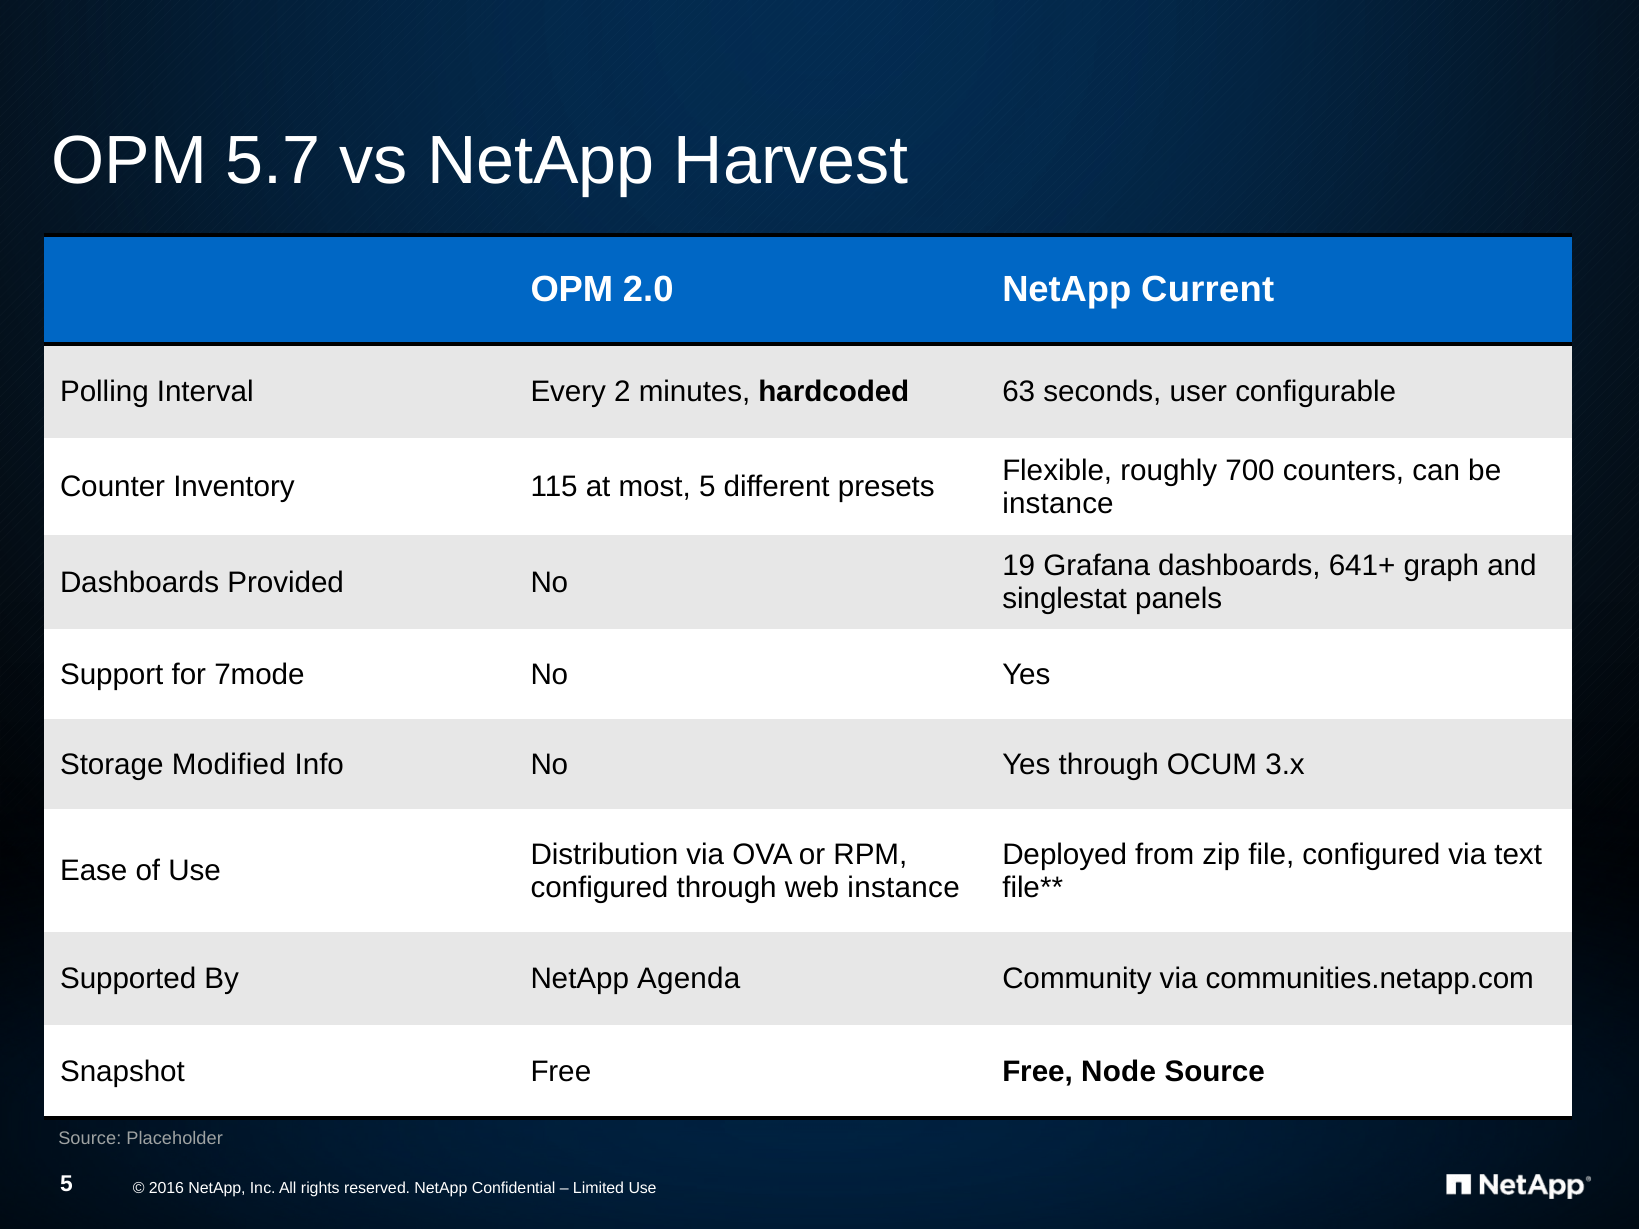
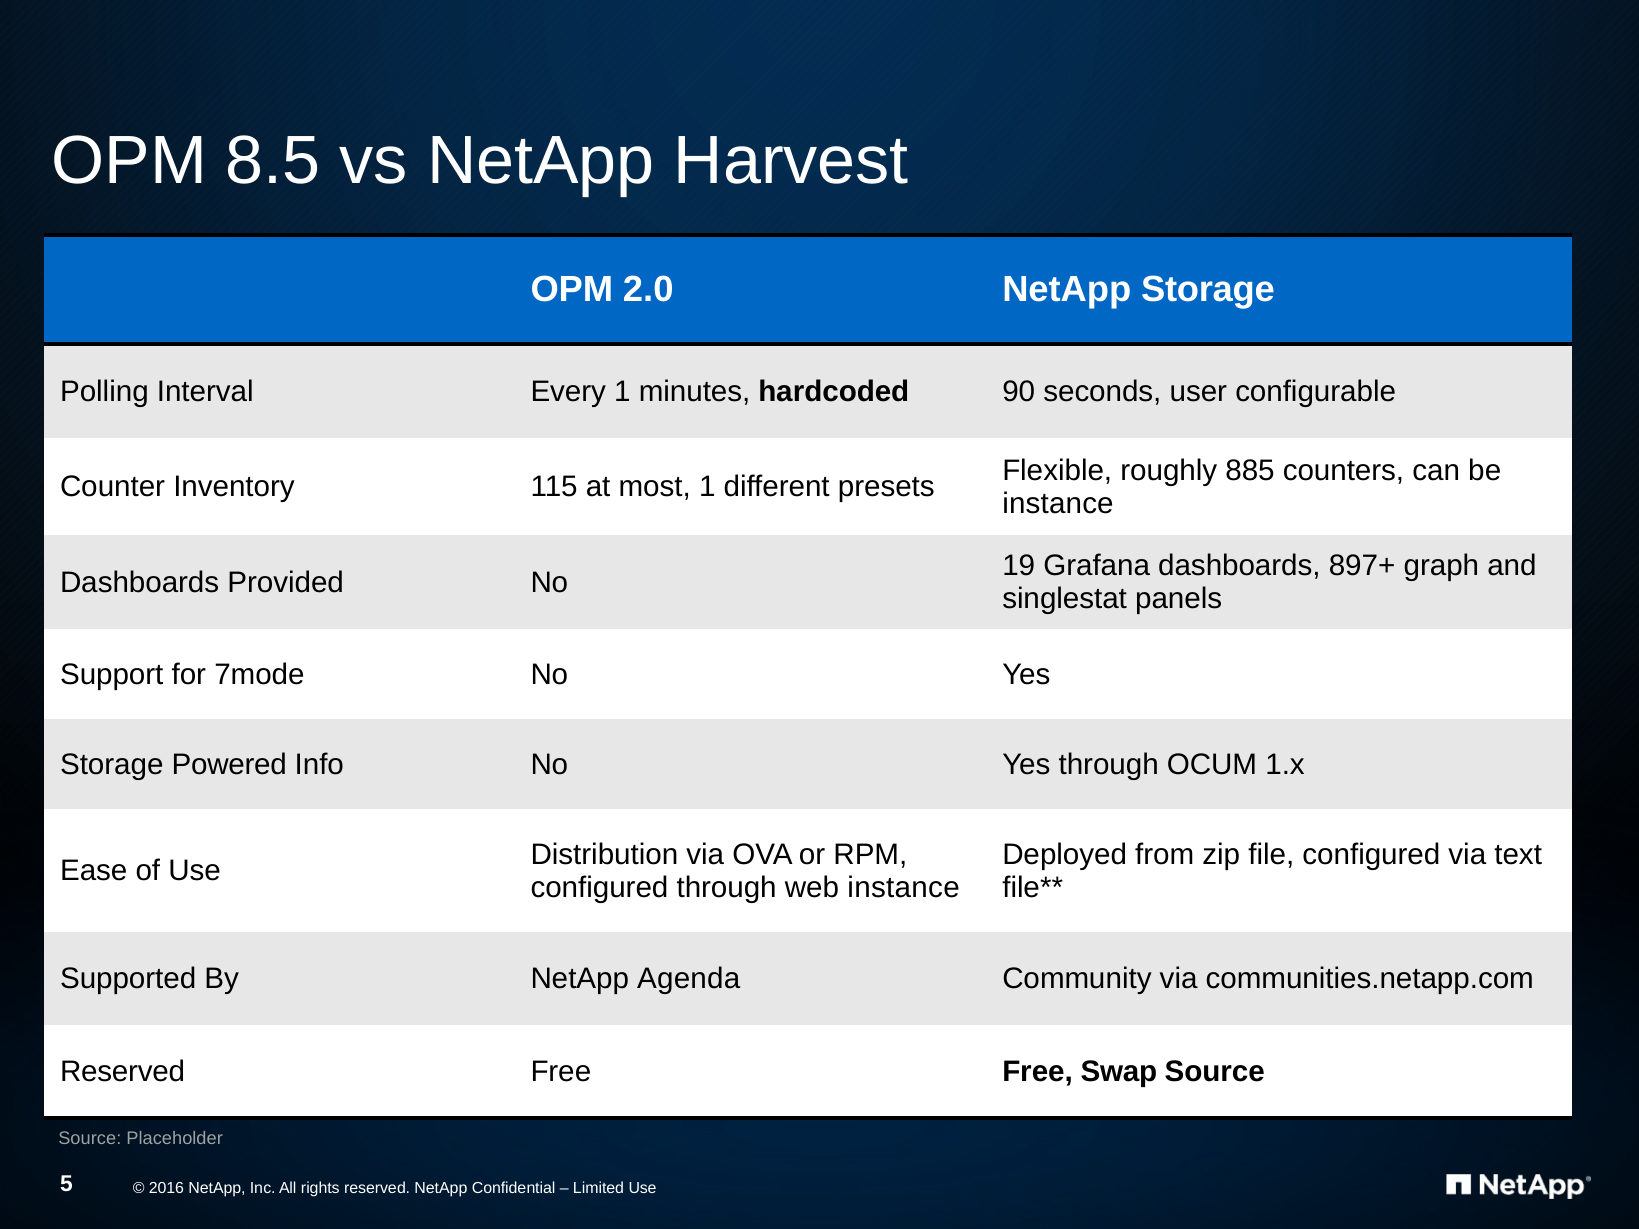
5.7: 5.7 -> 8.5
NetApp Current: Current -> Storage
Every 2: 2 -> 1
63: 63 -> 90
700: 700 -> 885
most 5: 5 -> 1
641+: 641+ -> 897+
Modified: Modified -> Powered
3.x: 3.x -> 1.x
Snapshot at (122, 1072): Snapshot -> Reserved
Node: Node -> Swap
